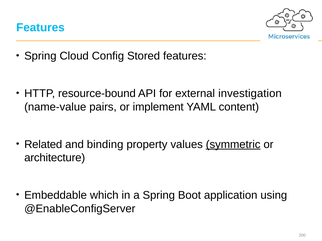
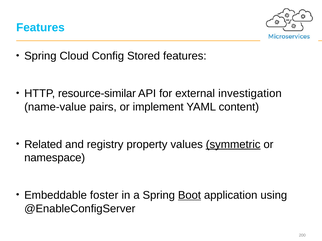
resource-bound: resource-bound -> resource-similar
binding: binding -> registry
architecture: architecture -> namespace
which: which -> foster
Boot underline: none -> present
